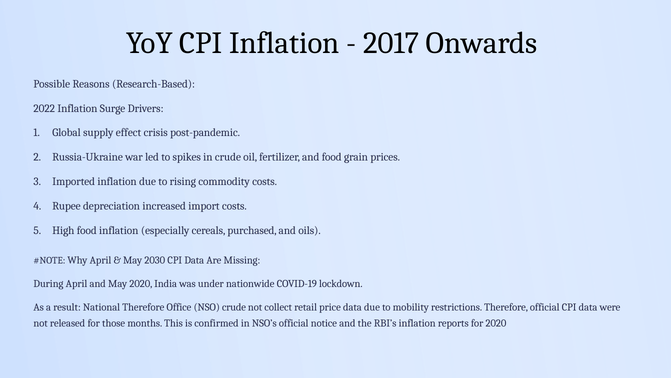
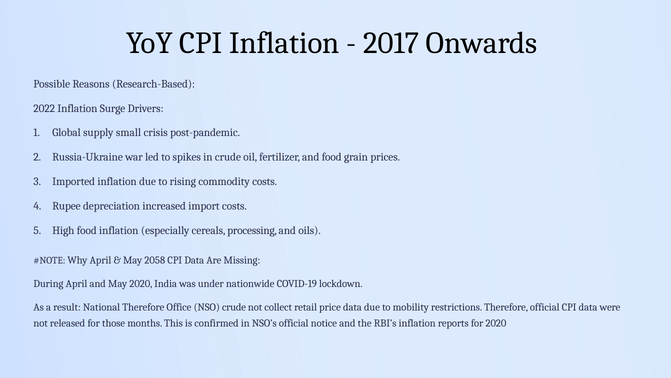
effect: effect -> small
purchased: purchased -> processing
2030: 2030 -> 2058
